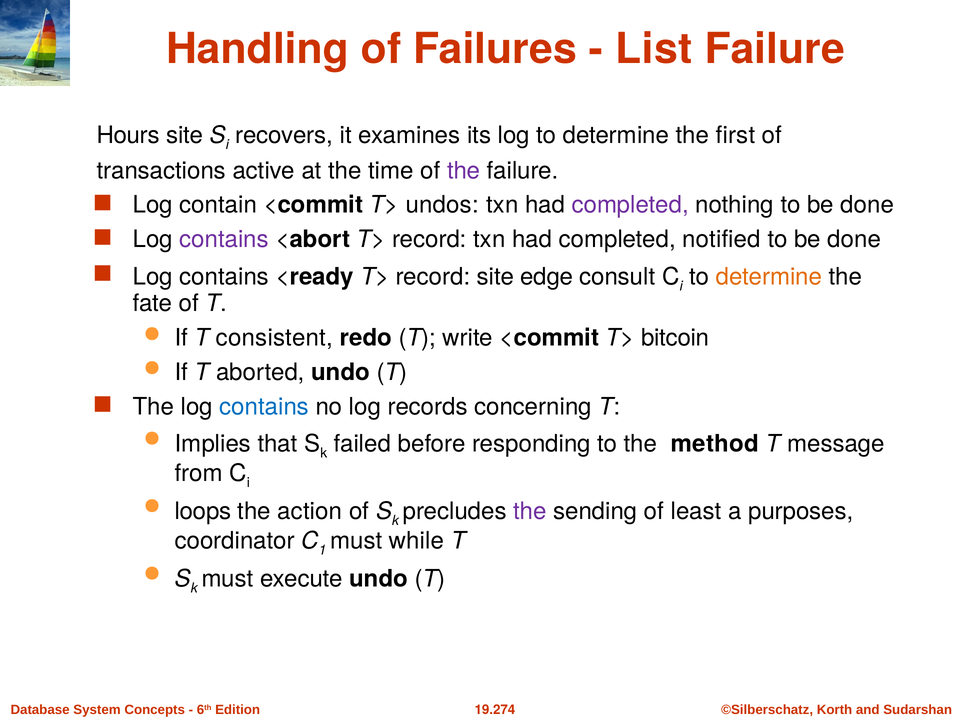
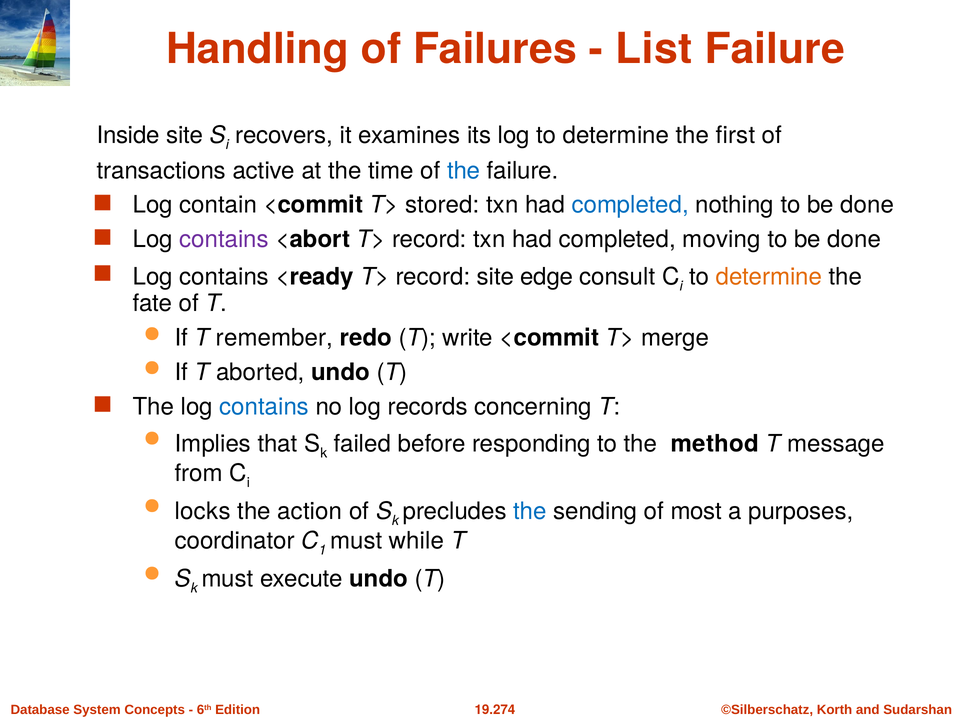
Hours: Hours -> Inside
the at (464, 170) colour: purple -> blue
undos: undos -> stored
completed at (630, 205) colour: purple -> blue
notified: notified -> moving
consistent: consistent -> remember
bitcoin: bitcoin -> merge
loops: loops -> locks
the at (530, 511) colour: purple -> blue
least: least -> most
